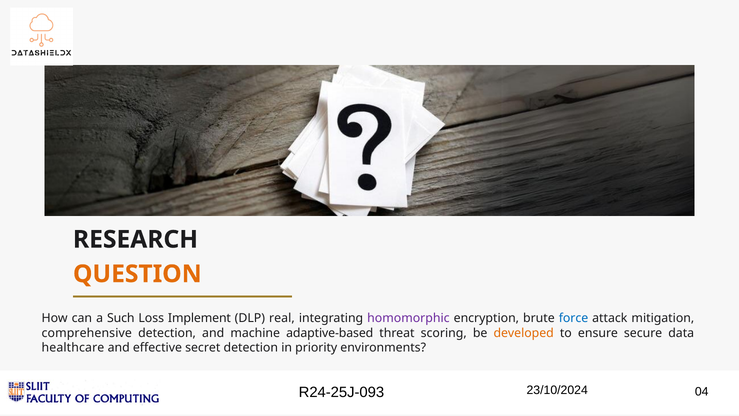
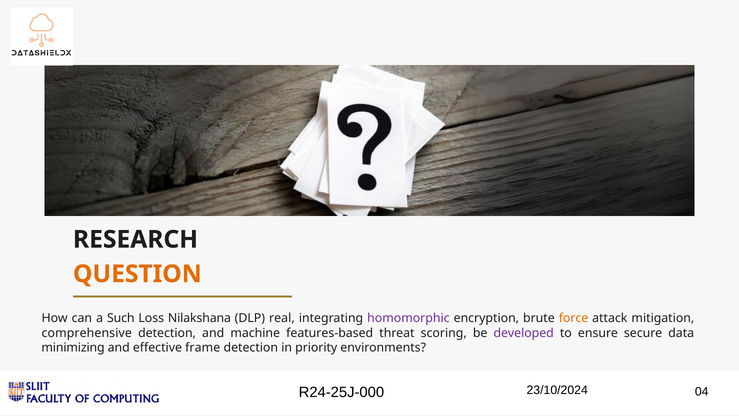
Implement: Implement -> Nilakshana
force colour: blue -> orange
adaptive-based: adaptive-based -> features-based
developed colour: orange -> purple
healthcare: healthcare -> minimizing
secret: secret -> frame
R24-25J-093: R24-25J-093 -> R24-25J-000
